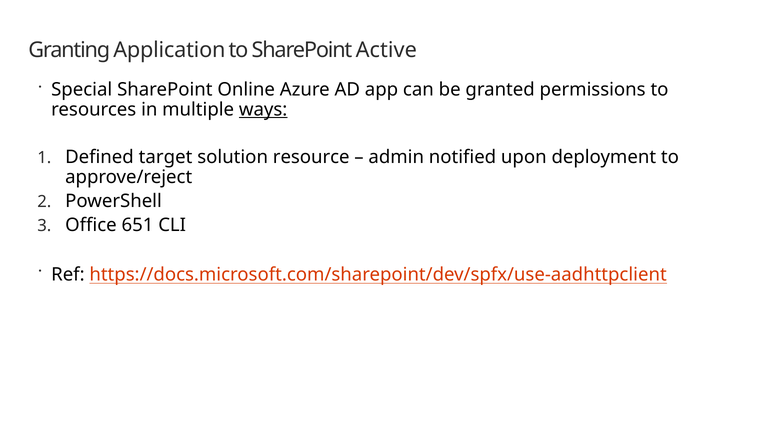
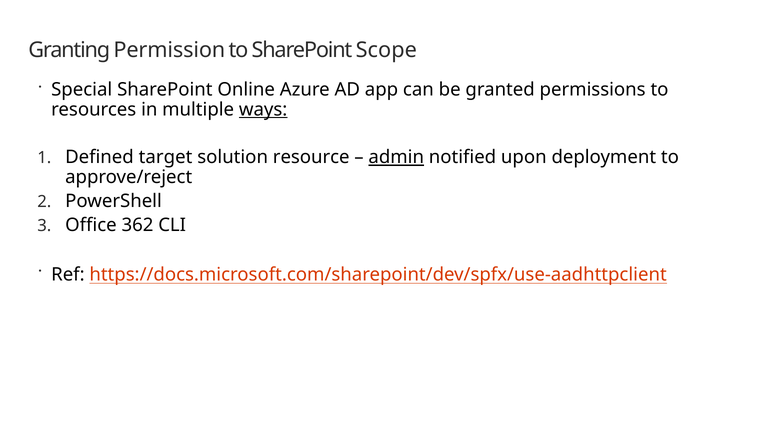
Application: Application -> Permission
Active: Active -> Scope
admin underline: none -> present
651: 651 -> 362
